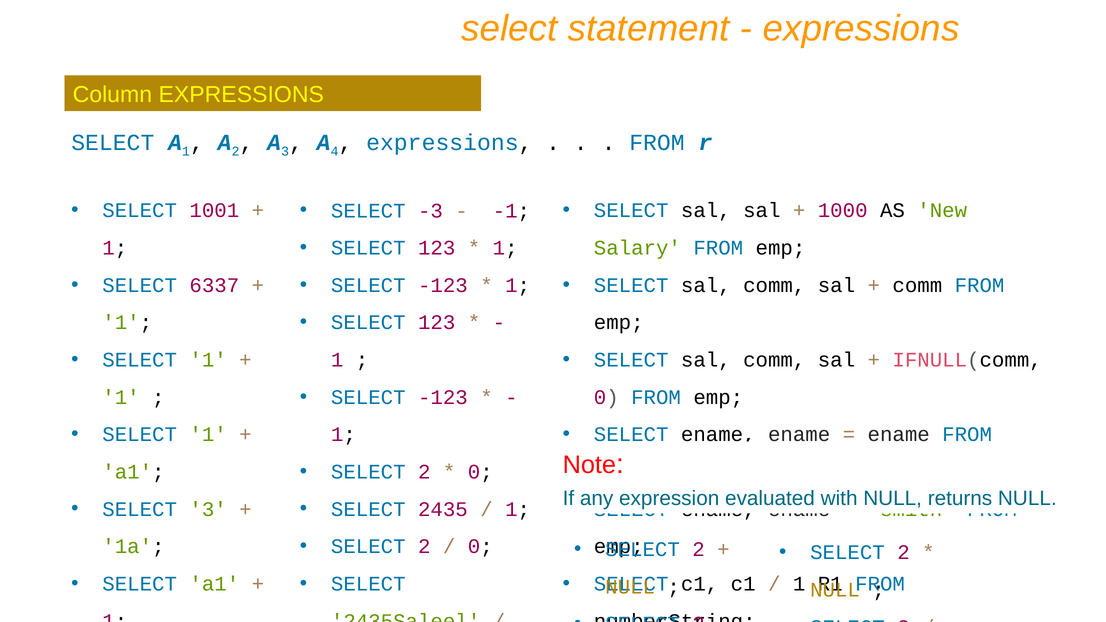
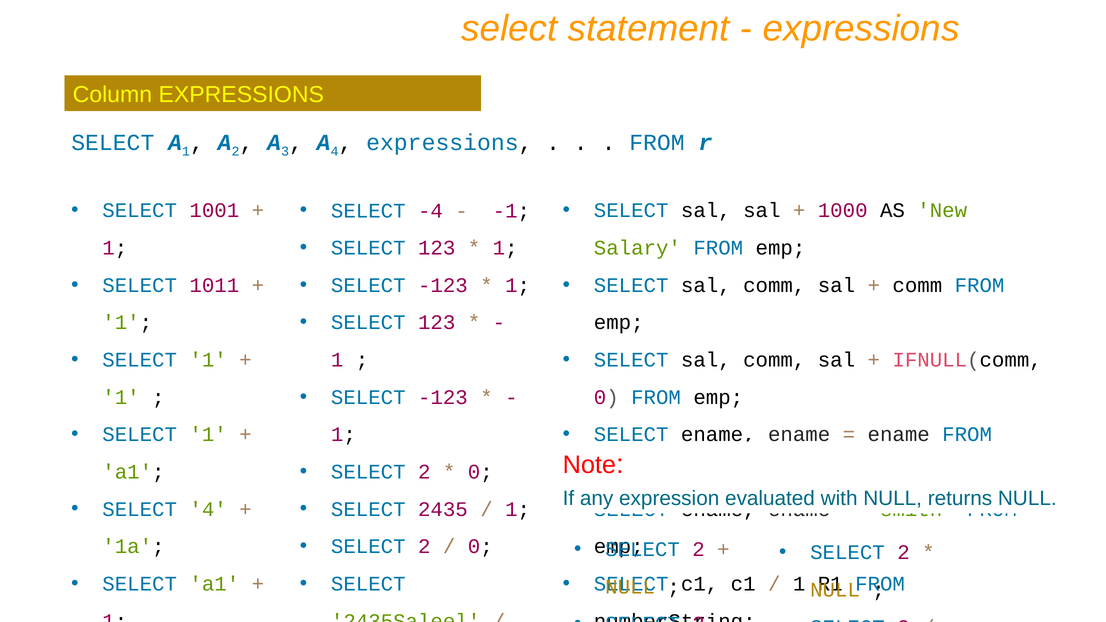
-3: -3 -> -4
6337: 6337 -> 1011
SELECT 3: 3 -> 4
